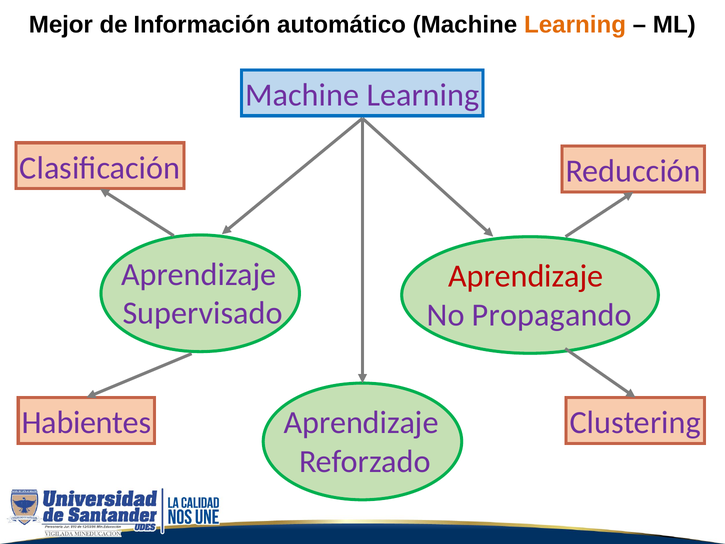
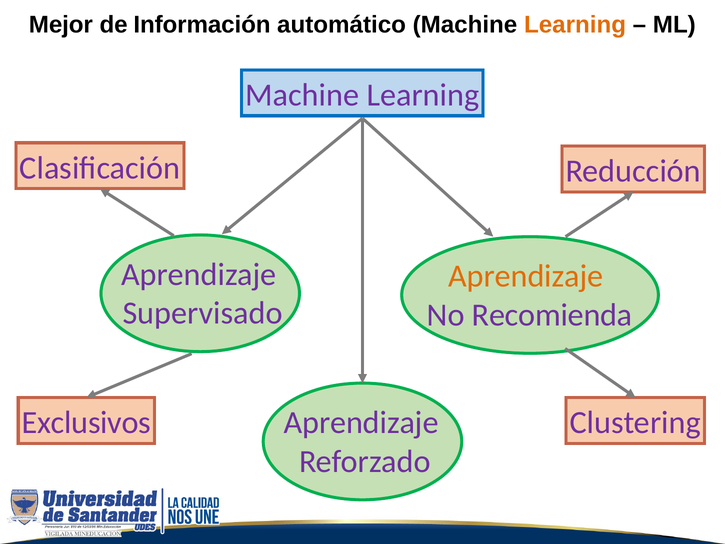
Aprendizaje at (526, 276) colour: red -> orange
Propagando: Propagando -> Recomienda
Habientes: Habientes -> Exclusivos
